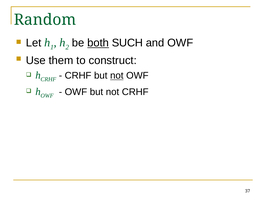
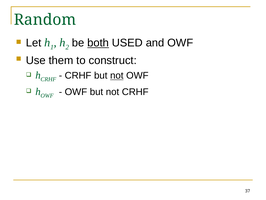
SUCH: SUCH -> USED
